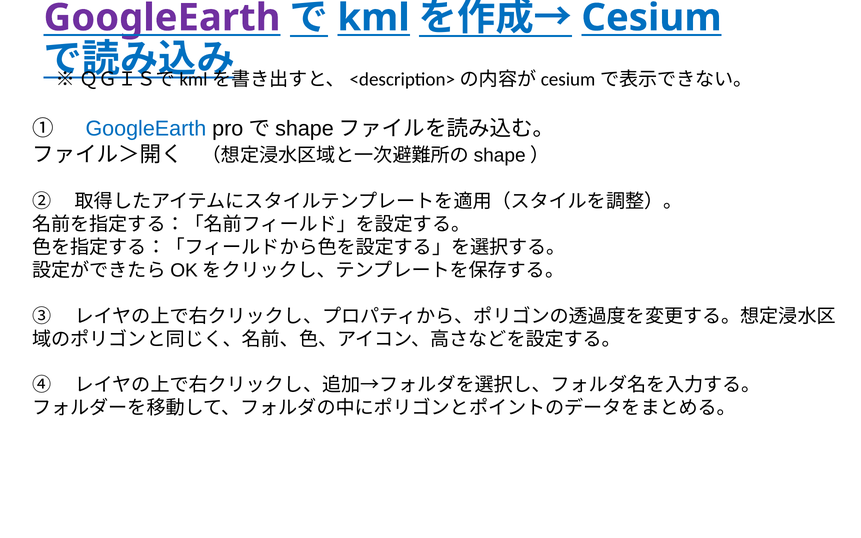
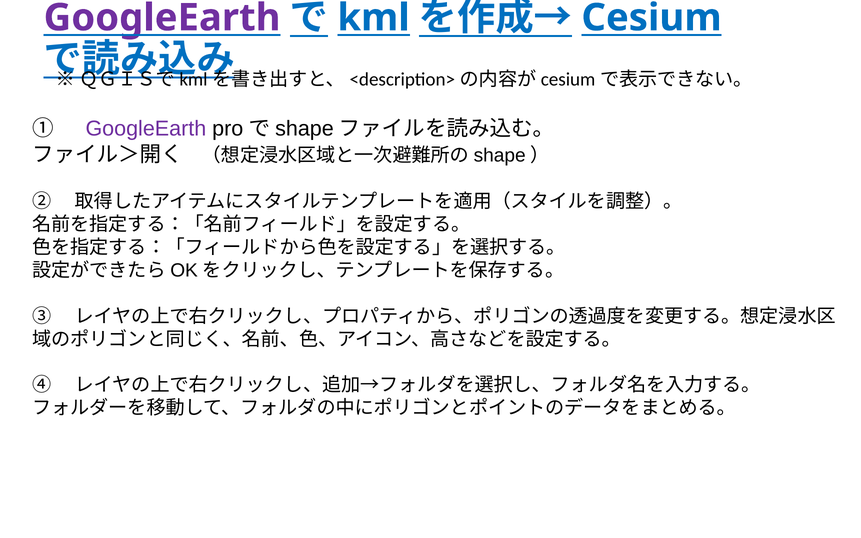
GoogleEarth at (146, 129) colour: blue -> purple
